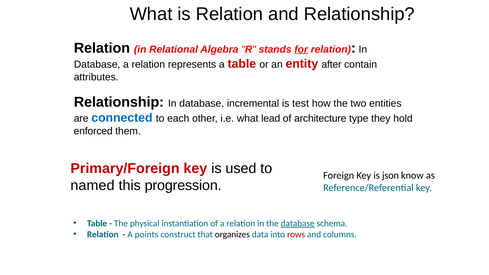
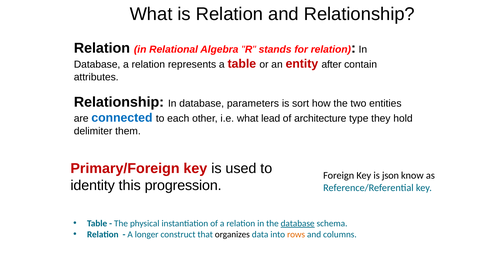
for underline: present -> none
incremental: incremental -> parameters
test: test -> sort
enforced: enforced -> delimiter
named: named -> identity
points: points -> longer
rows colour: red -> orange
